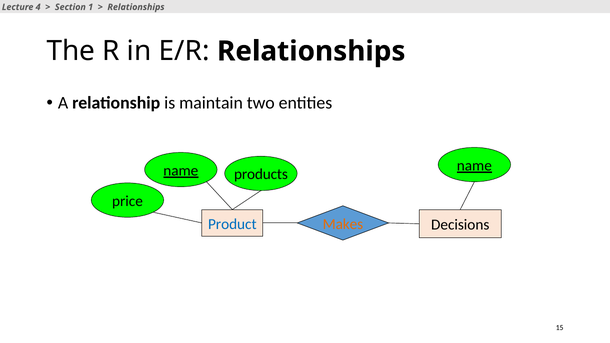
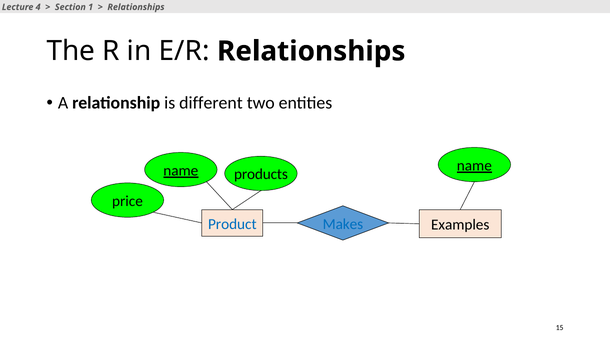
maintain: maintain -> different
Makes colour: orange -> blue
Decisions: Decisions -> Examples
